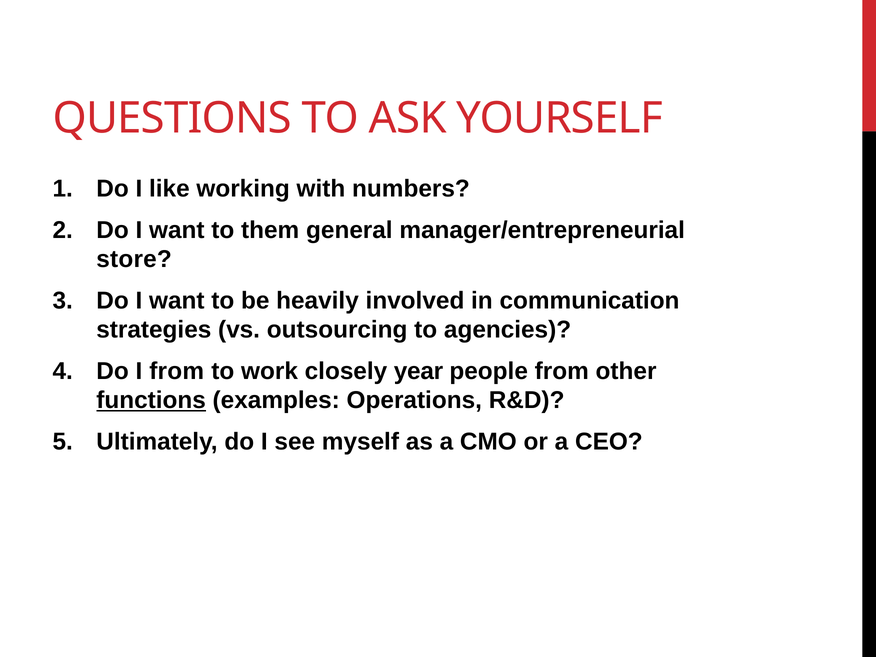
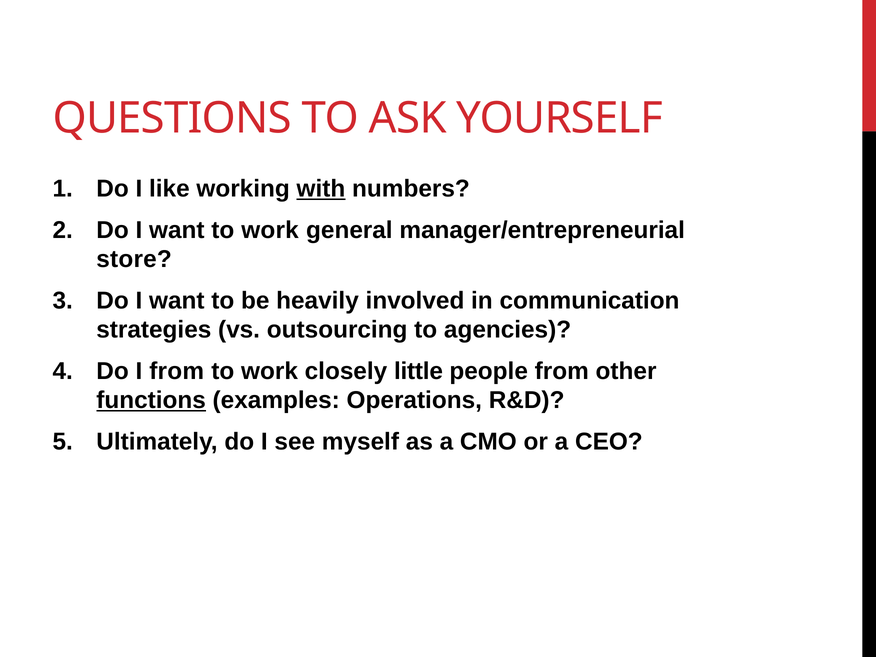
with underline: none -> present
want to them: them -> work
year: year -> little
